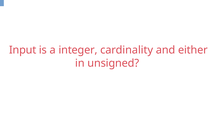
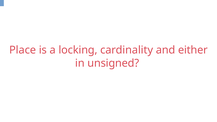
Input: Input -> Place
integer: integer -> locking
